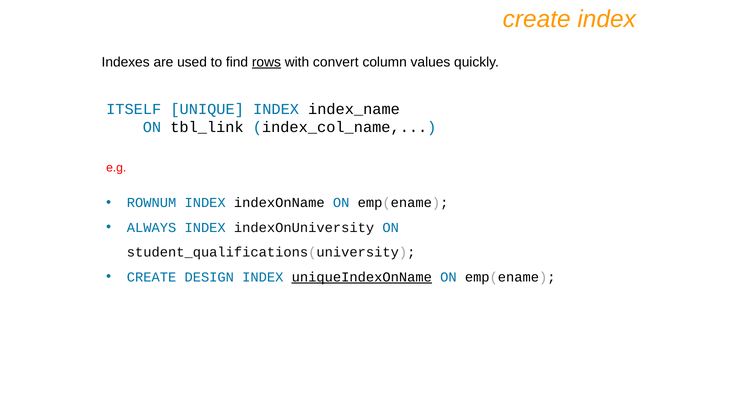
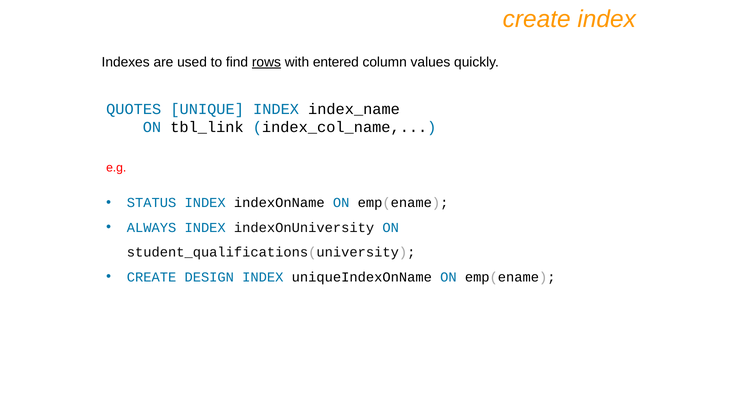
convert: convert -> entered
ITSELF: ITSELF -> QUOTES
ROWNUM: ROWNUM -> STATUS
uniqueIndexOnName underline: present -> none
